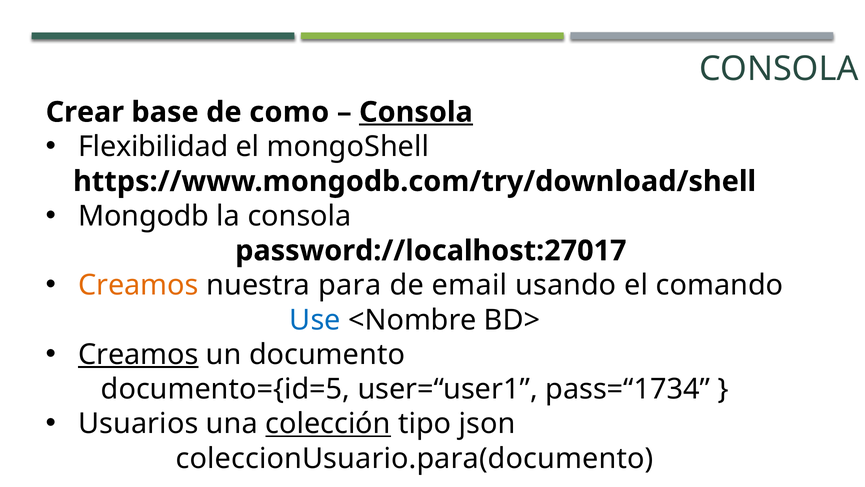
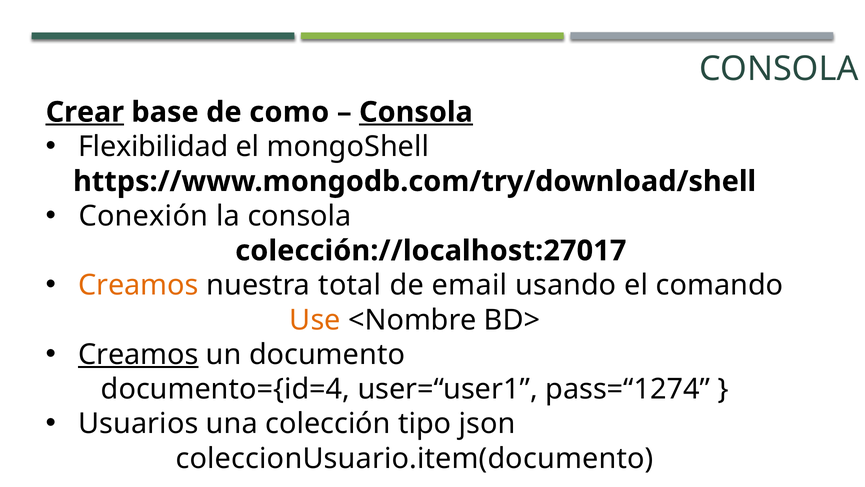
Crear underline: none -> present
Mongodb: Mongodb -> Conexión
password://localhost:27017: password://localhost:27017 -> colección://localhost:27017
para: para -> total
Use colour: blue -> orange
documento={id=5: documento={id=5 -> documento={id=4
pass=“1734: pass=“1734 -> pass=“1274
colección underline: present -> none
coleccionUsuario.para(documento: coleccionUsuario.para(documento -> coleccionUsuario.item(documento
